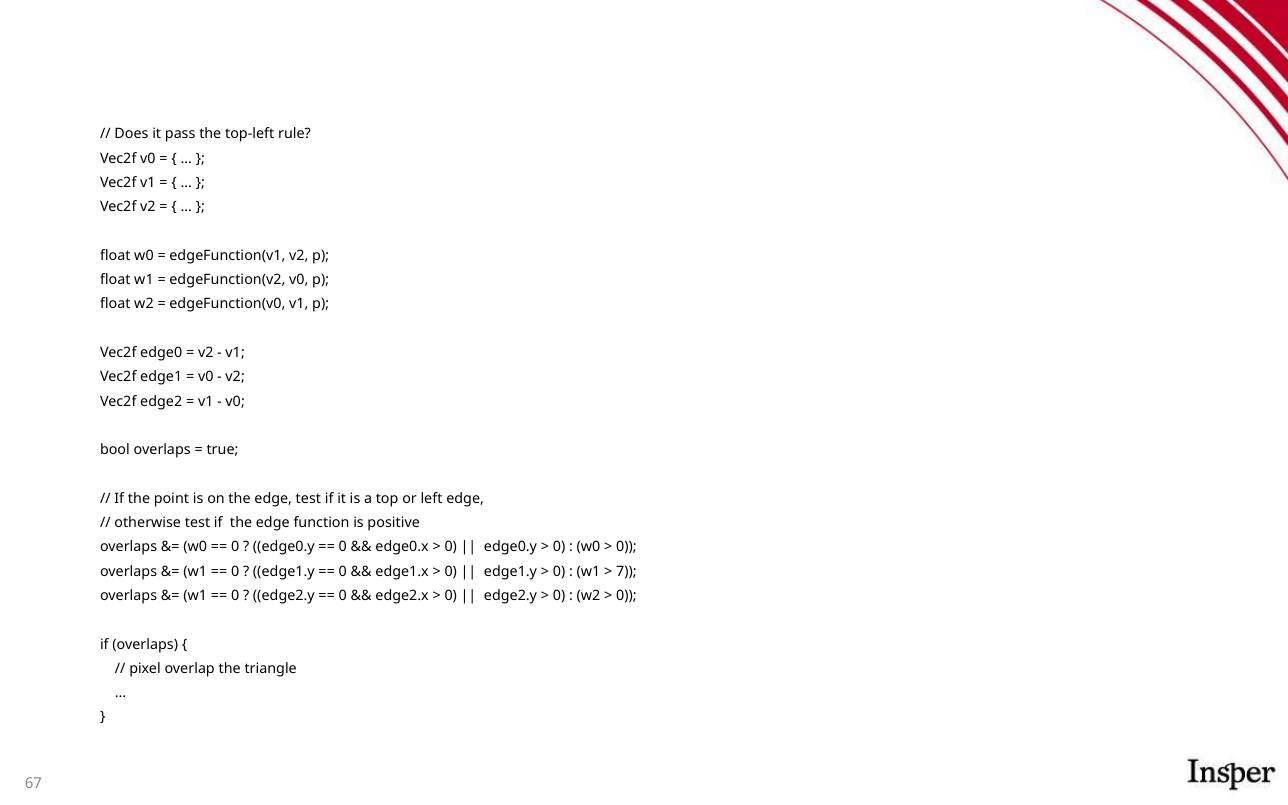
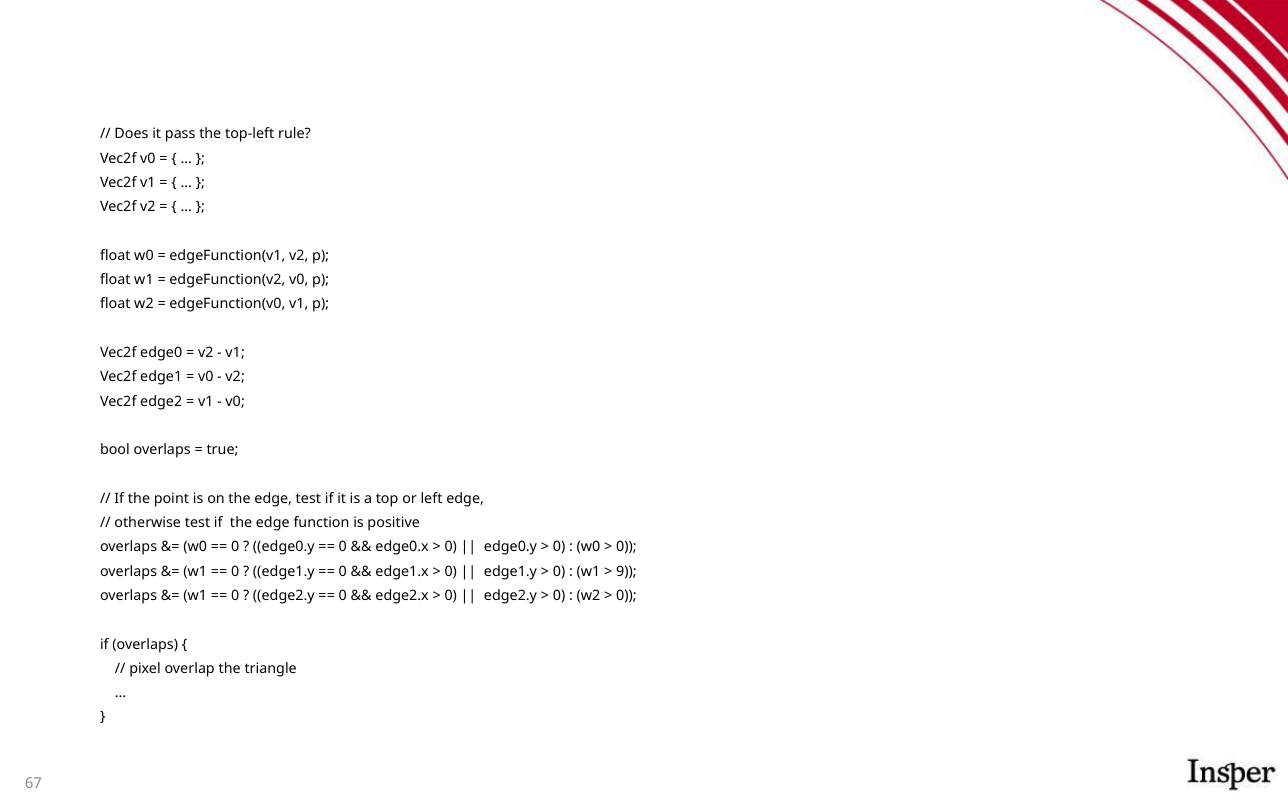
7: 7 -> 9
